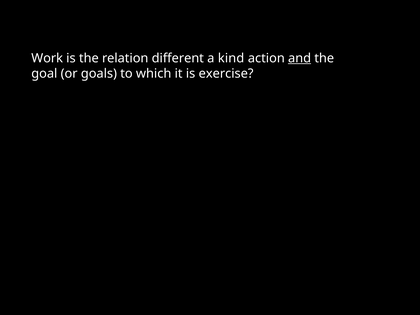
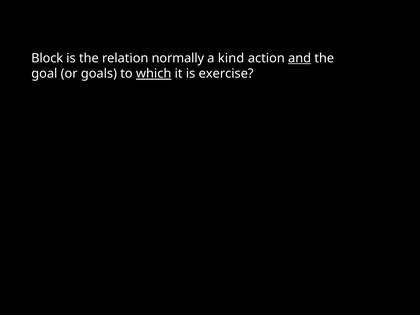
Work: Work -> Block
different: different -> normally
which underline: none -> present
